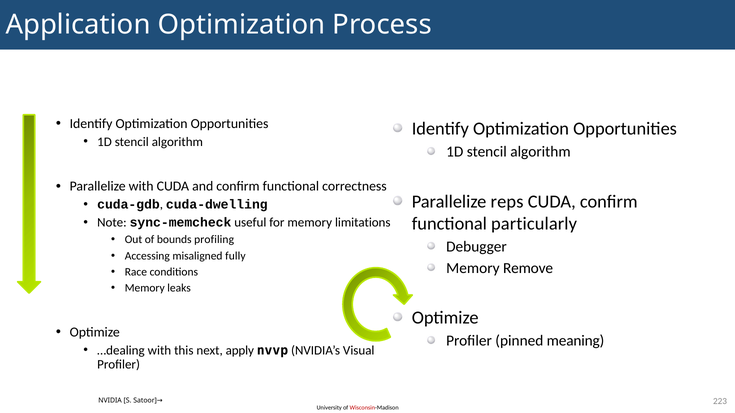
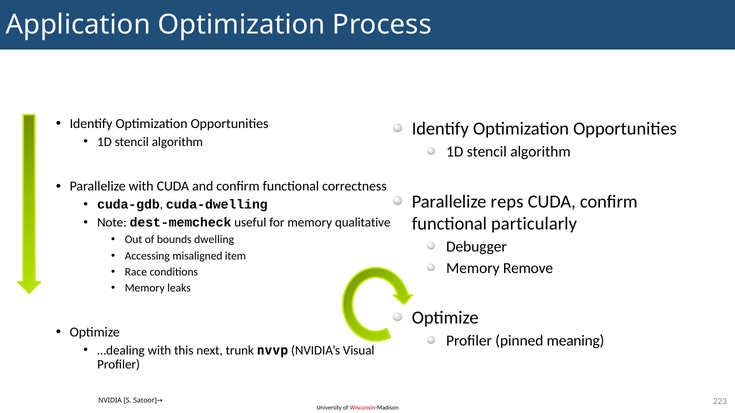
sync-memcheck: sync-memcheck -> dest-memcheck
limitations: limitations -> qualitative
profiling: profiling -> dwelling
fully: fully -> item
apply: apply -> trunk
